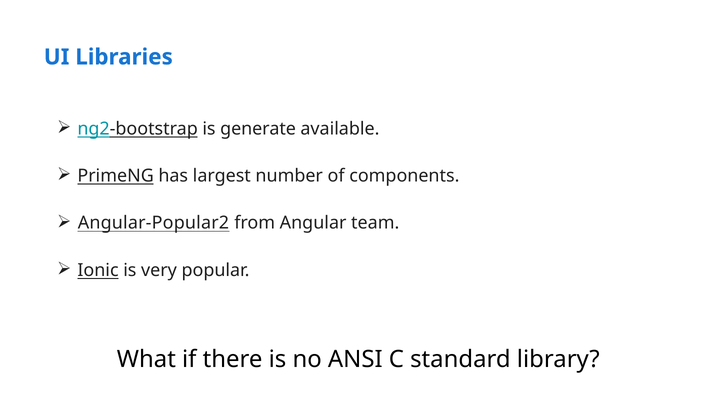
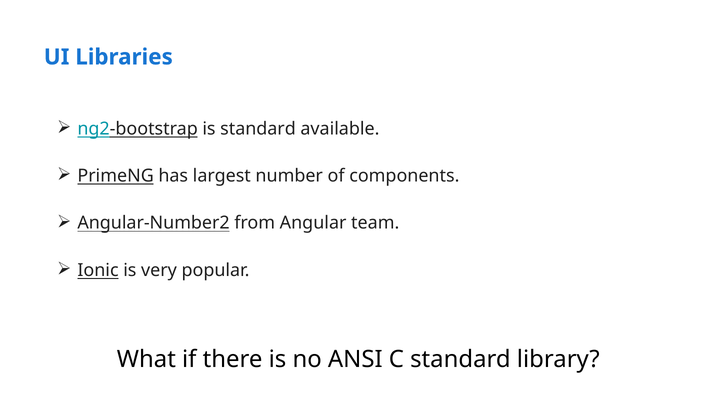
is generate: generate -> standard
Angular-Popular2: Angular-Popular2 -> Angular-Number2
